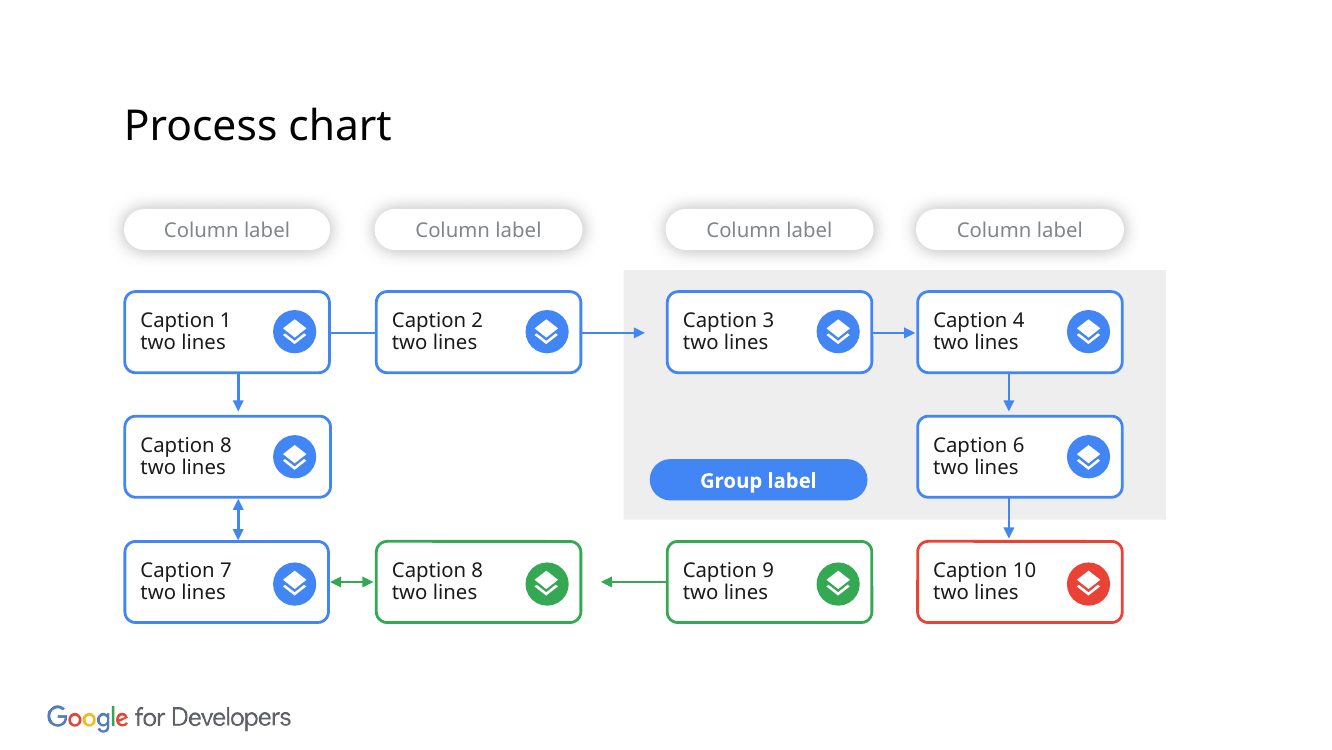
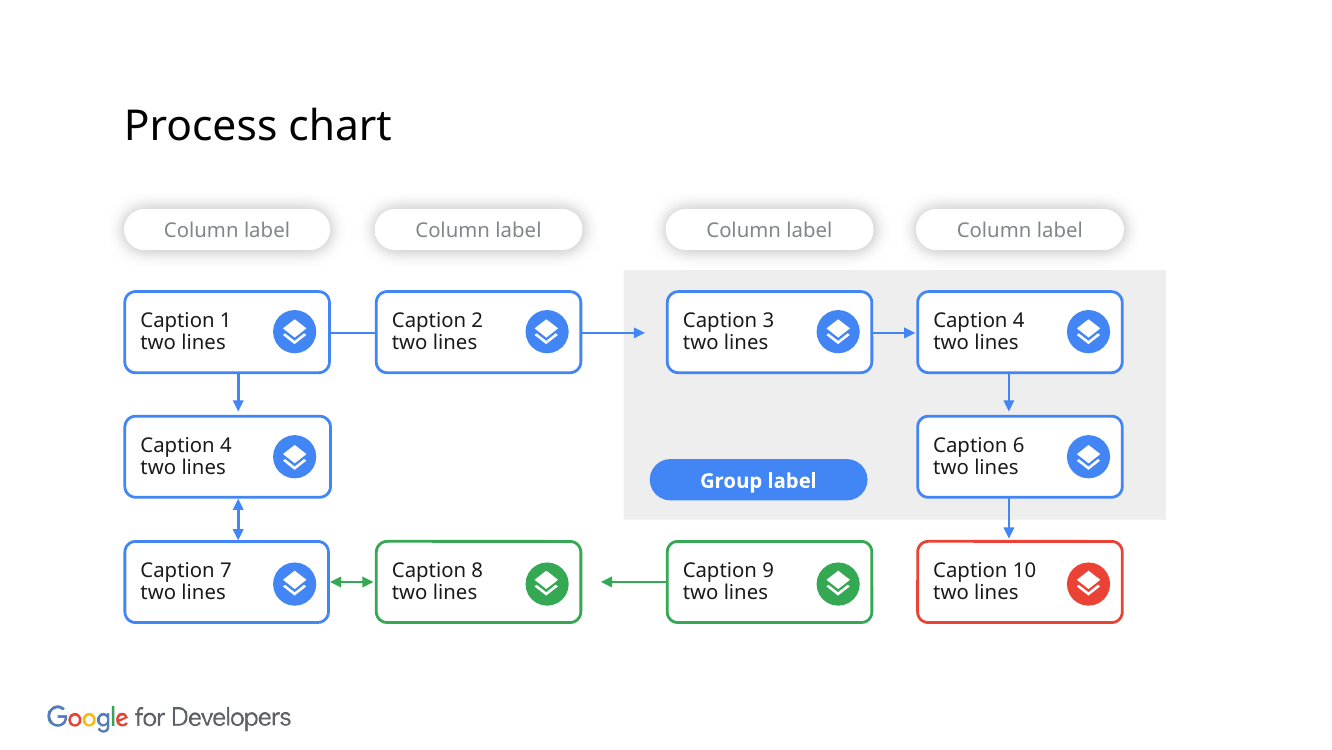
8 at (226, 445): 8 -> 4
